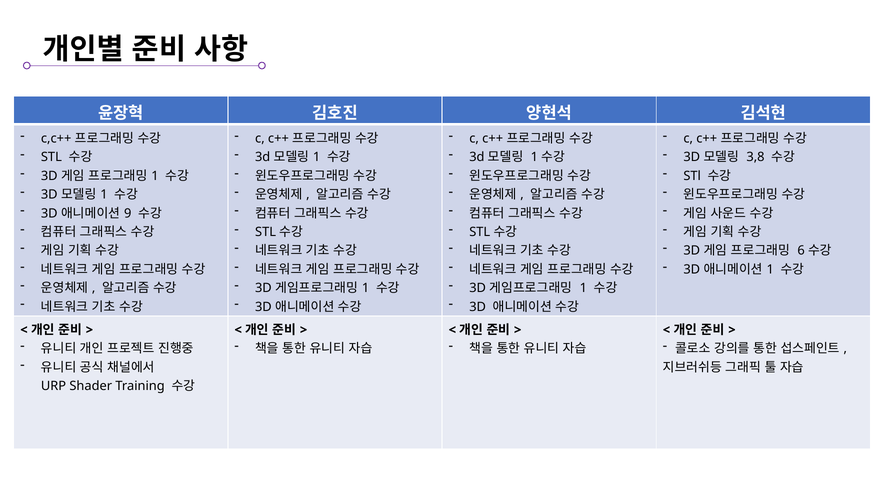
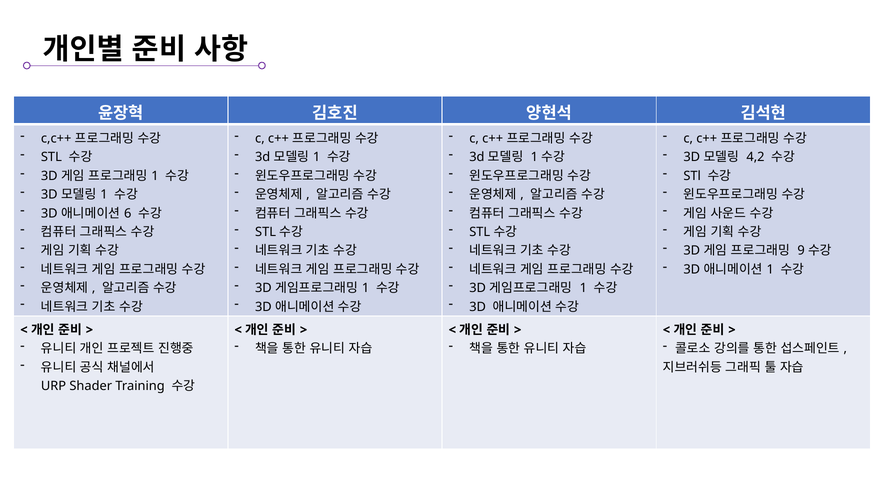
3,8: 3,8 -> 4,2
9: 9 -> 6
6: 6 -> 9
